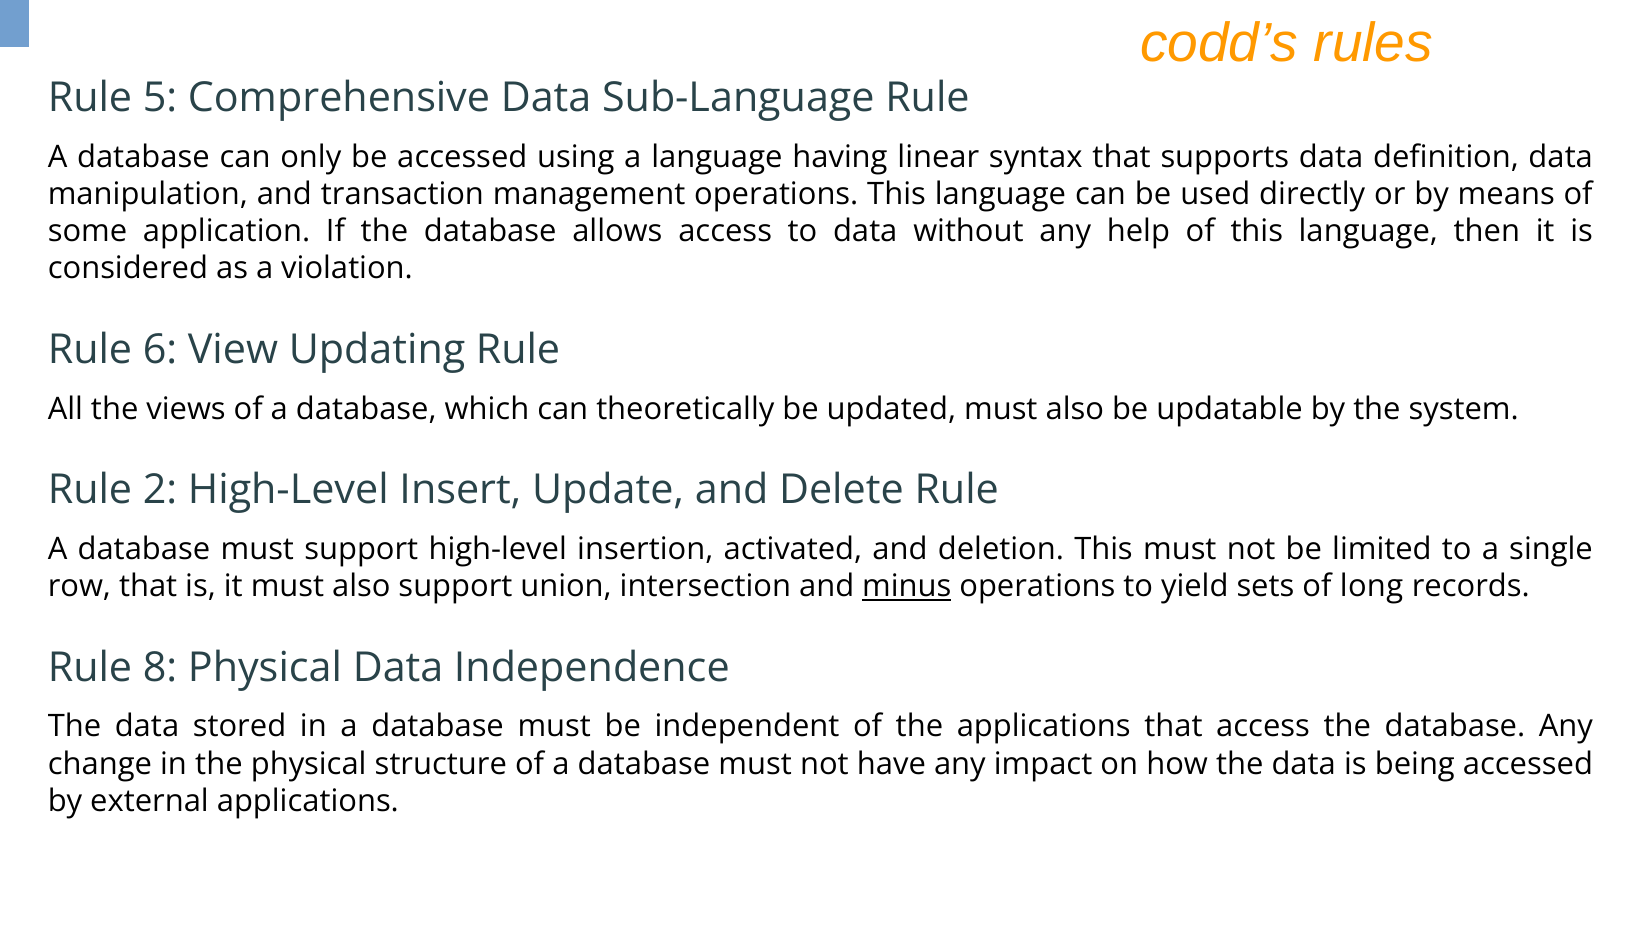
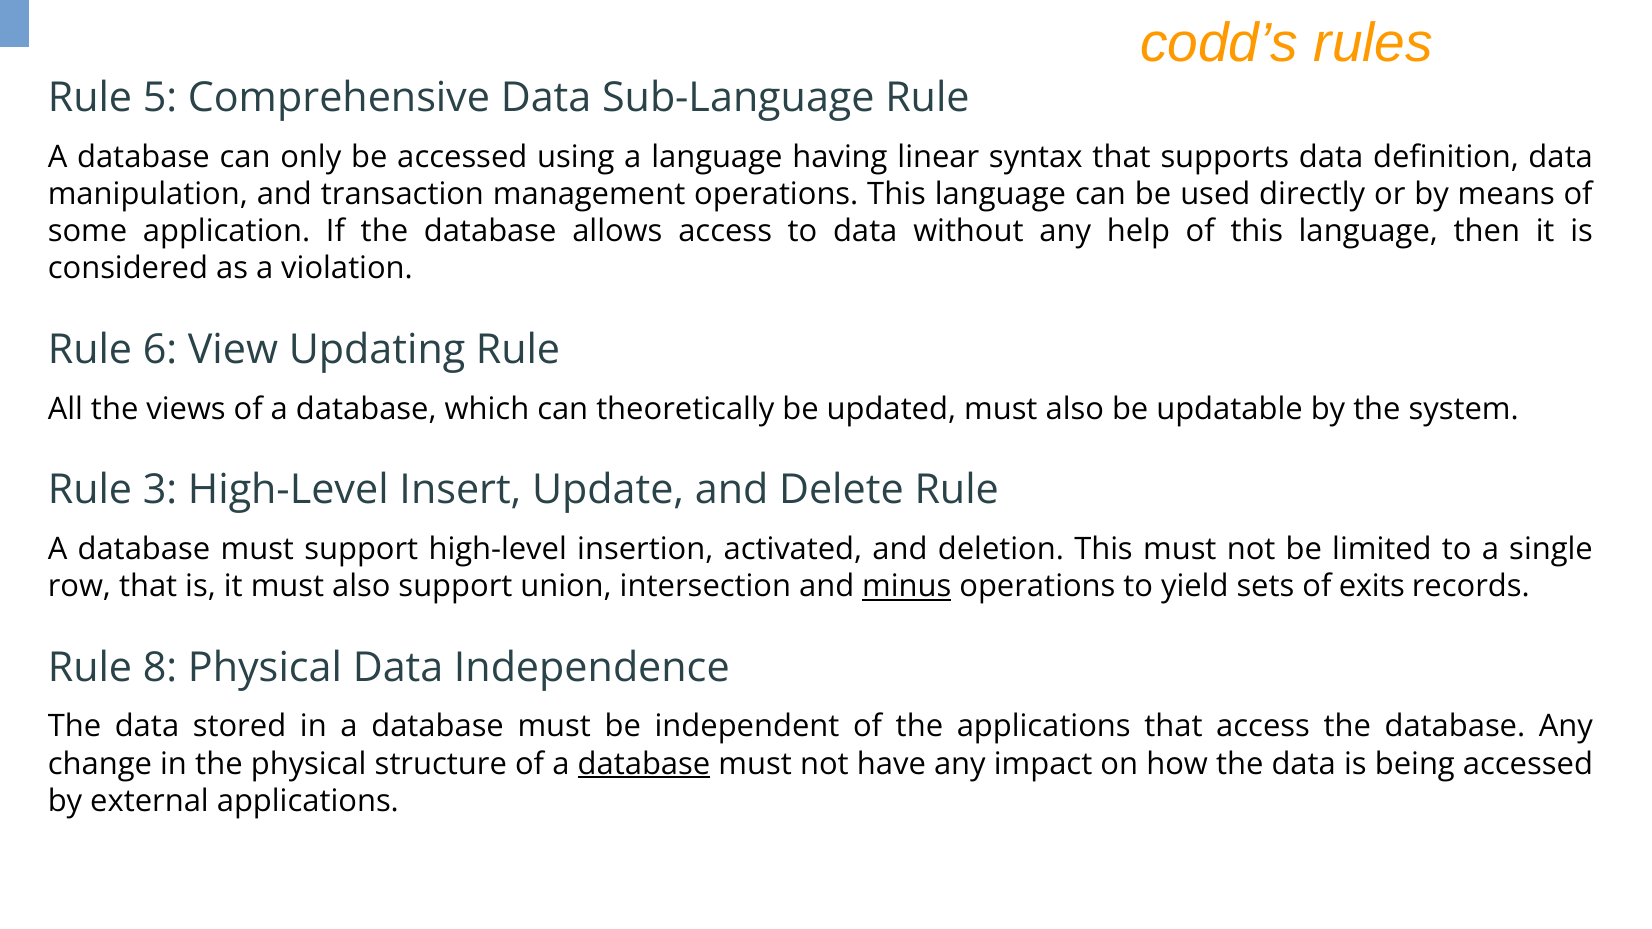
2: 2 -> 3
long: long -> exits
database at (644, 764) underline: none -> present
